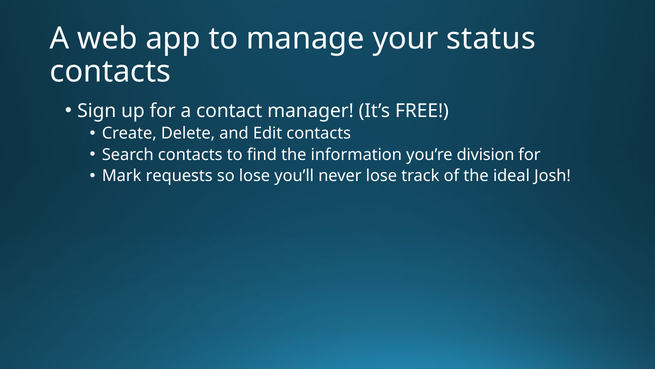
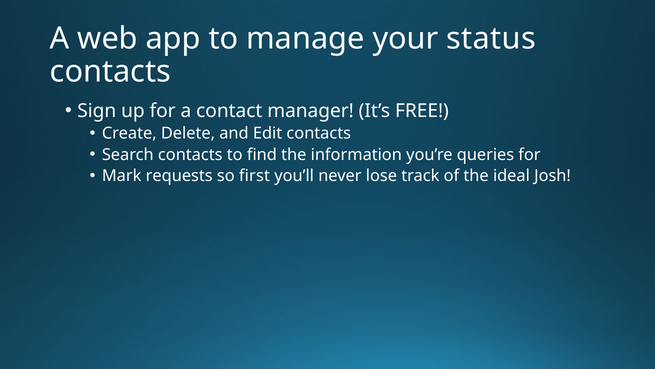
division: division -> queries
so lose: lose -> first
